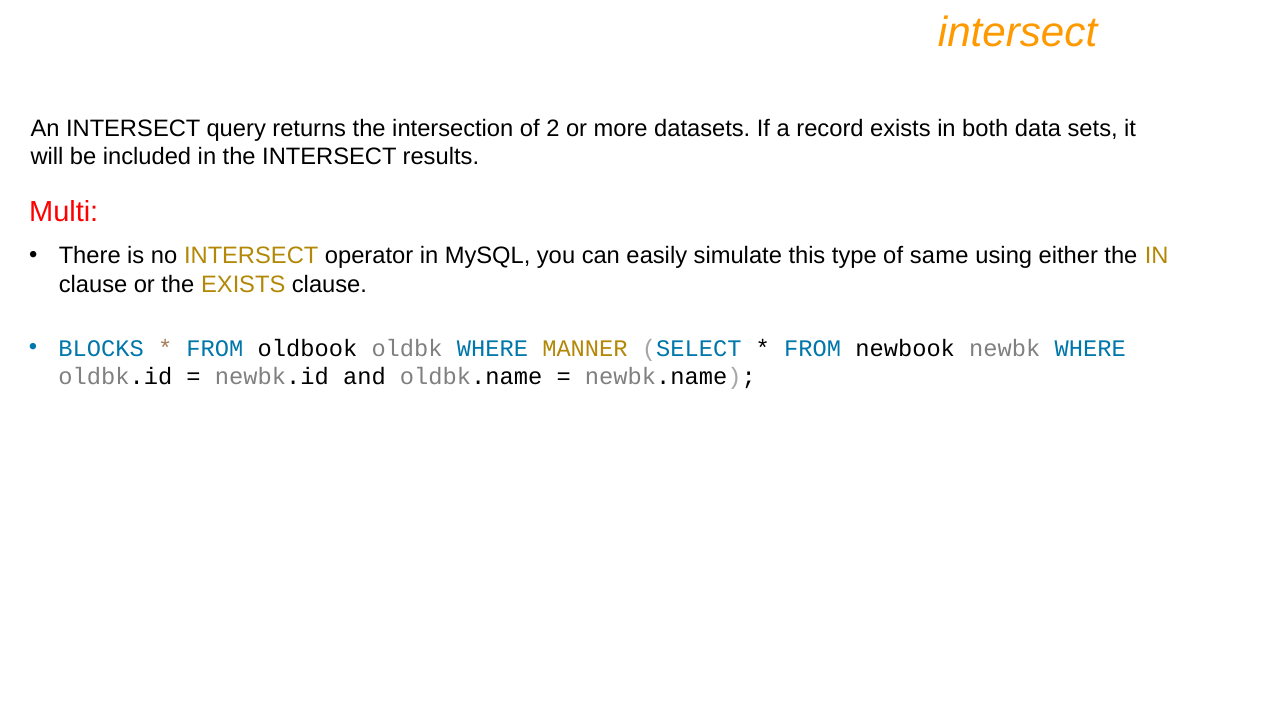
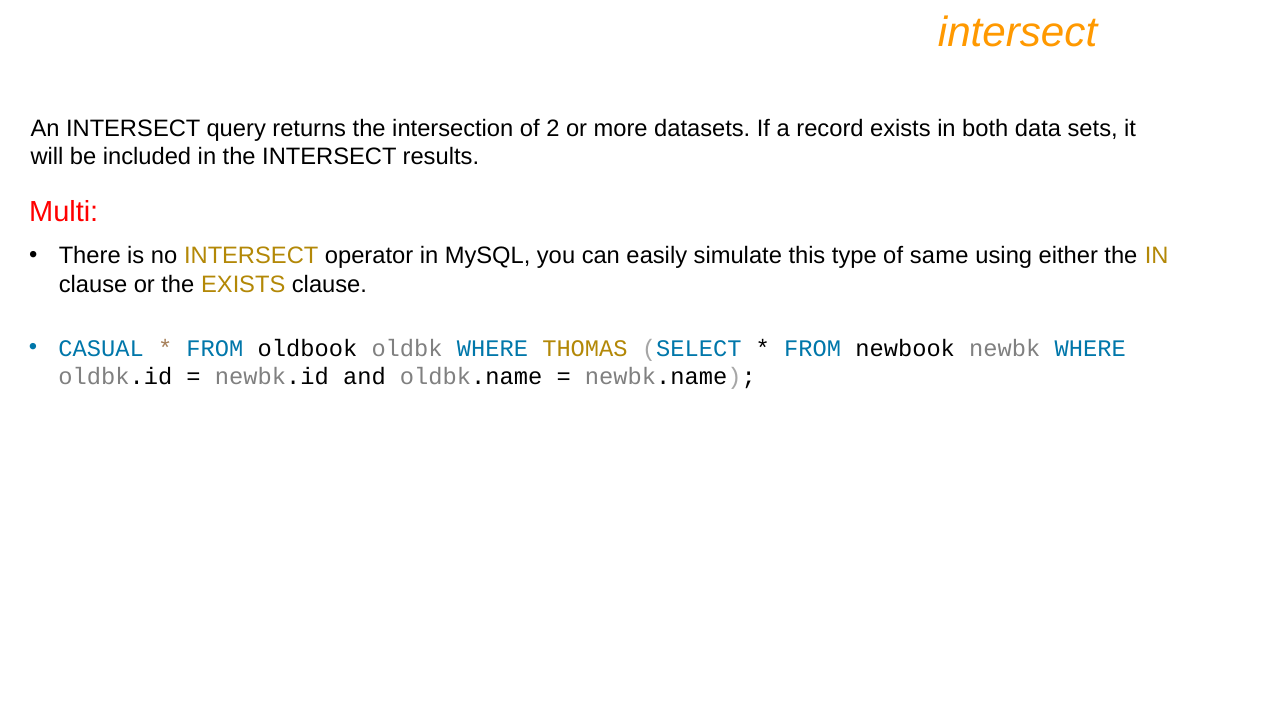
BLOCKS: BLOCKS -> CASUAL
MANNER: MANNER -> THOMAS
